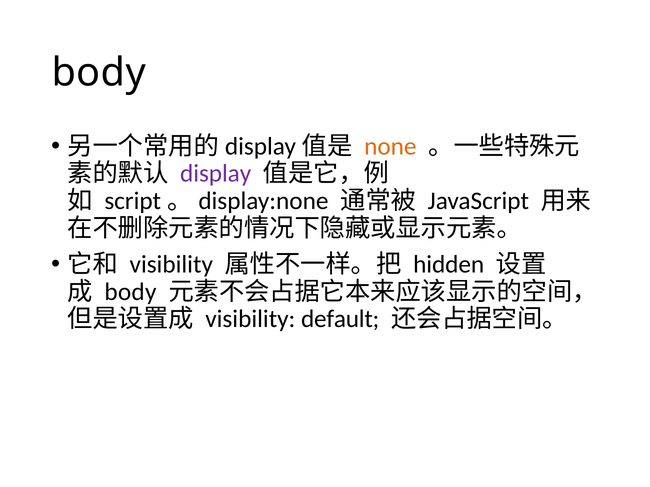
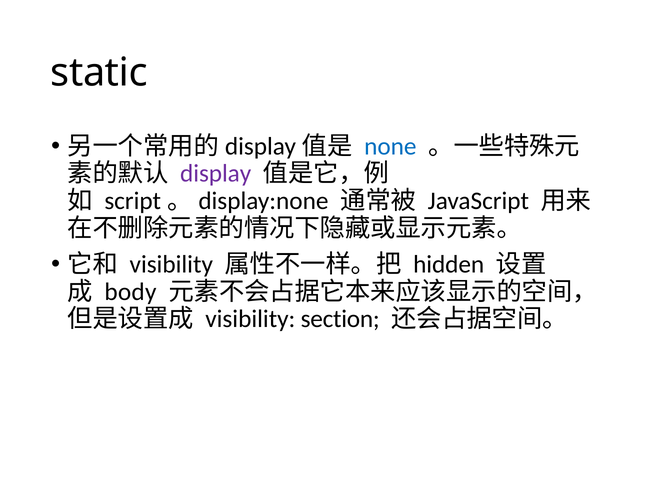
body at (99, 73): body -> static
none colour: orange -> blue
default: default -> section
